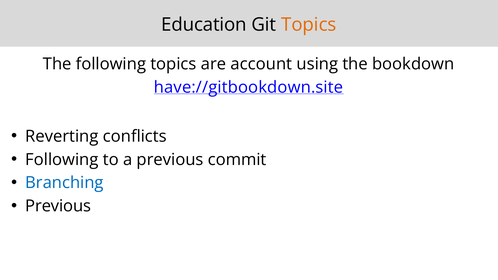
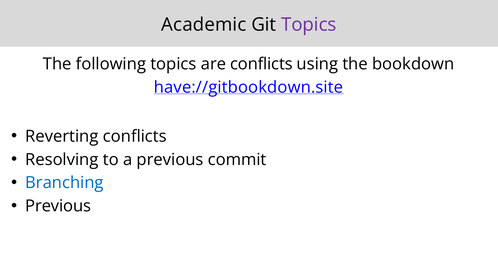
Education: Education -> Academic
Topics at (309, 25) colour: orange -> purple
are account: account -> conflicts
Following at (62, 160): Following -> Resolving
